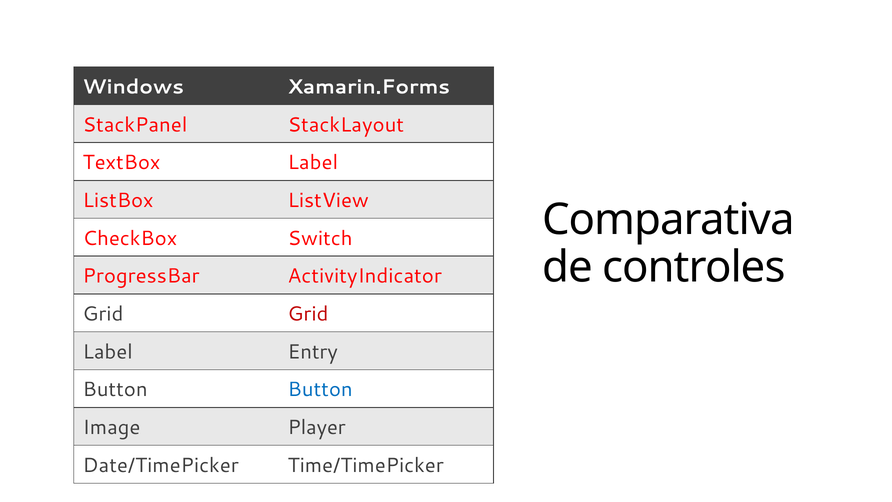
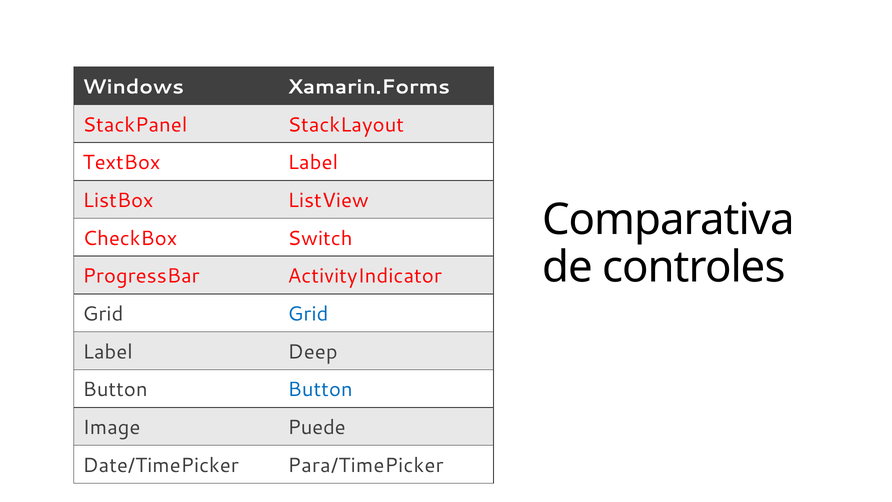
Grid at (308, 314) colour: red -> blue
Entry: Entry -> Deep
Player: Player -> Puede
Time/TimePicker: Time/TimePicker -> Para/TimePicker
